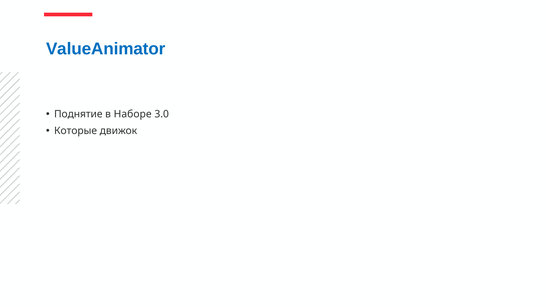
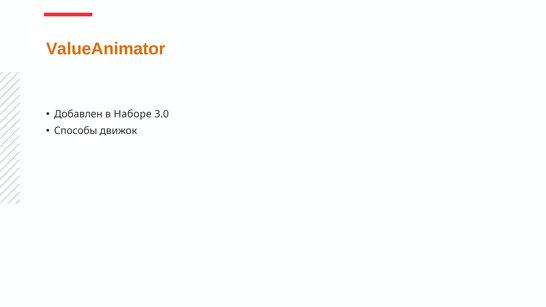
ValueAnimator colour: blue -> orange
Поднятие: Поднятие -> Добавлен
Которые: Которые -> Способы
